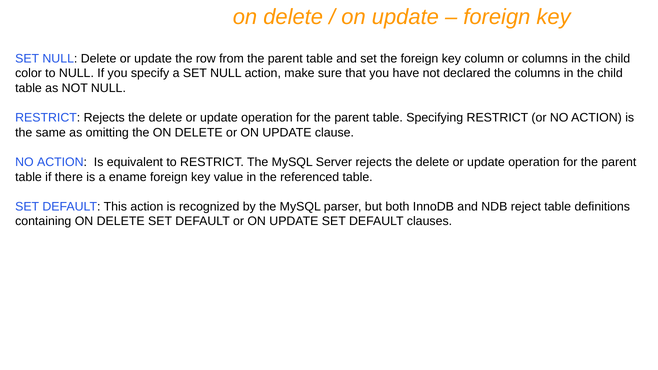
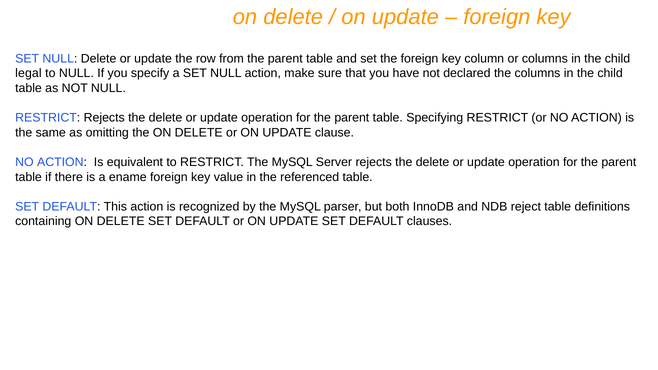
color: color -> legal
